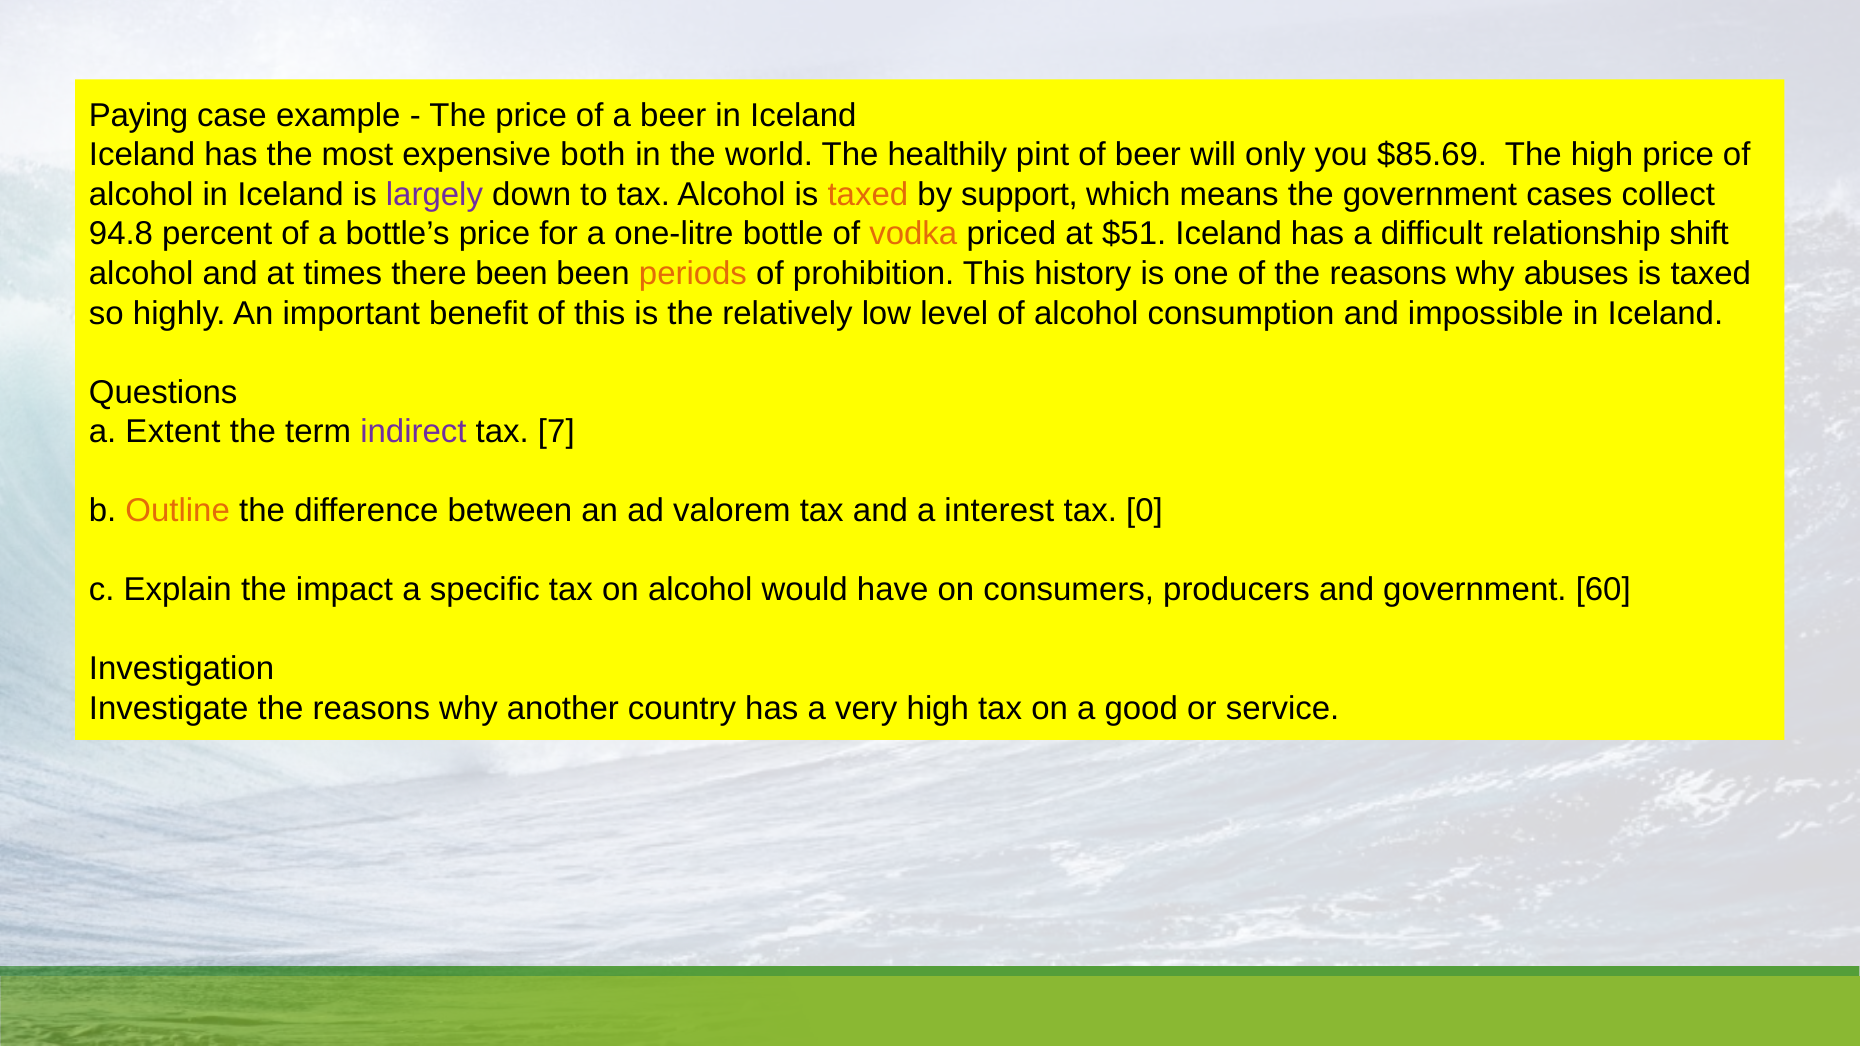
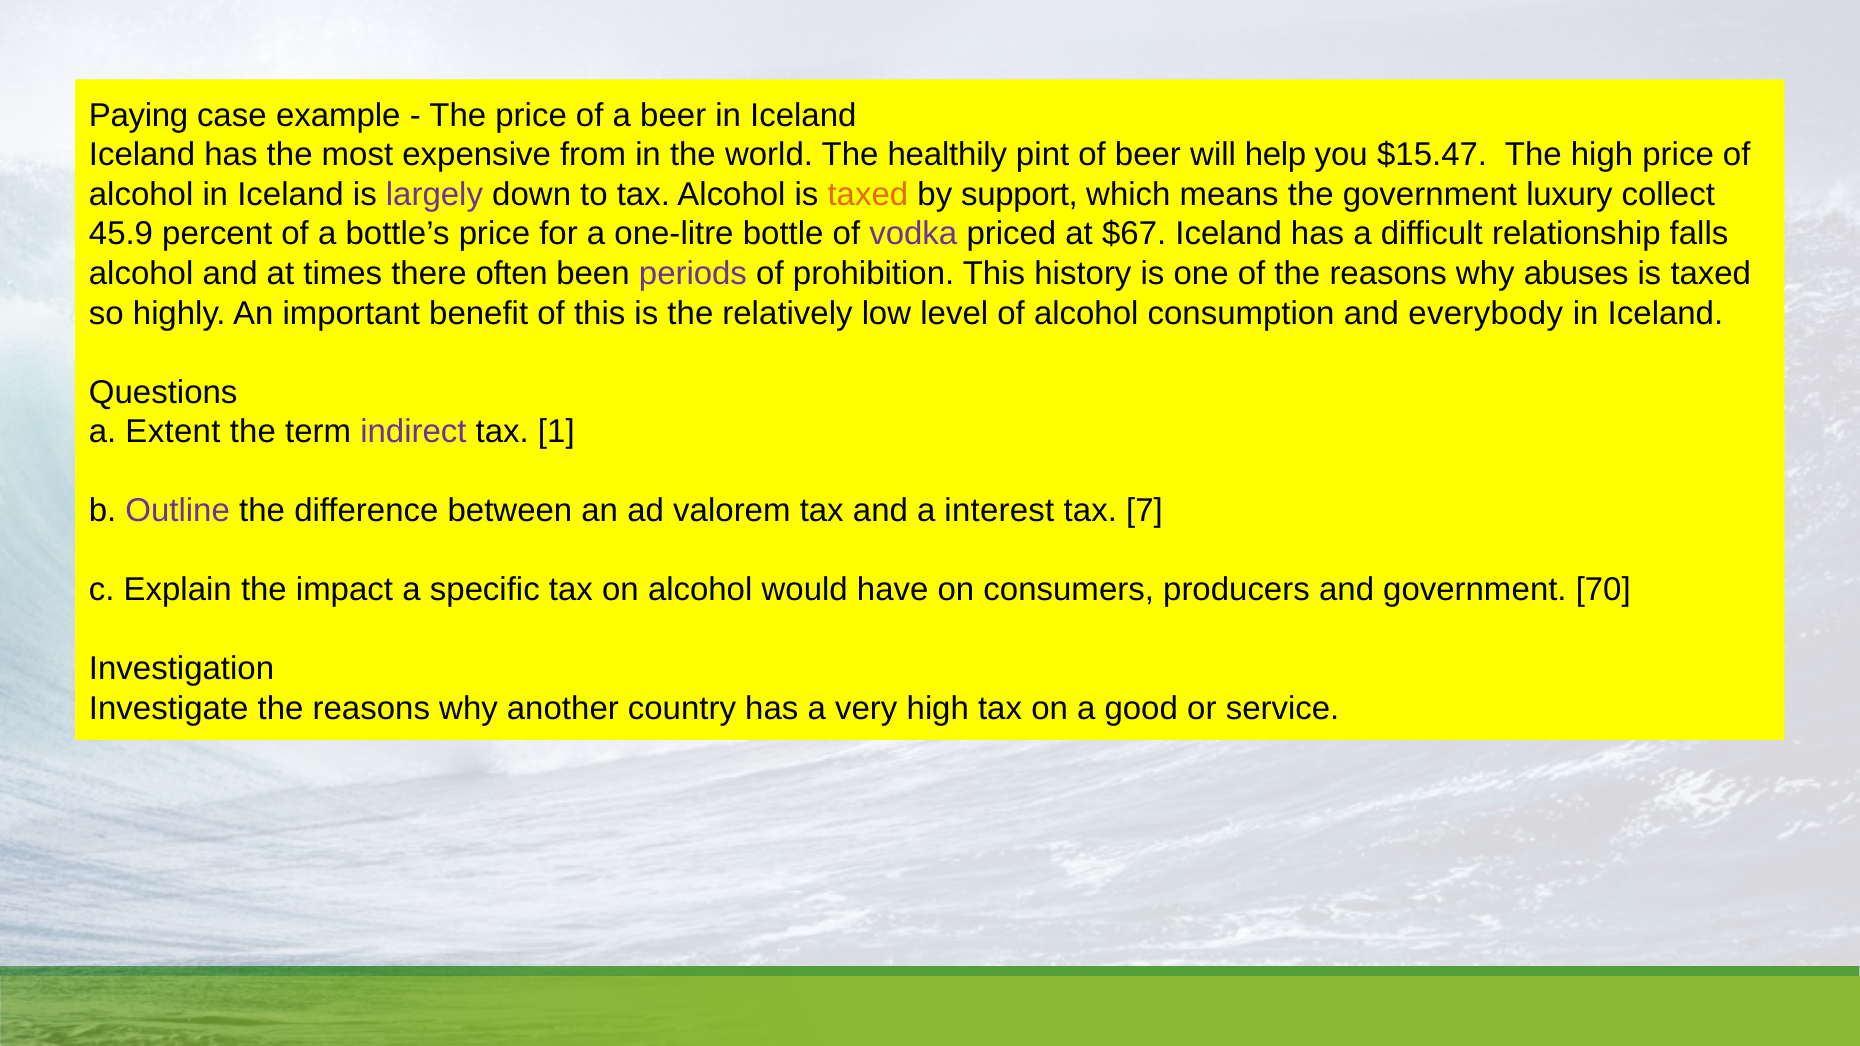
both: both -> from
only: only -> help
$85.69: $85.69 -> $15.47
cases: cases -> luxury
94.8: 94.8 -> 45.9
vodka colour: orange -> purple
$51: $51 -> $67
shift: shift -> falls
there been: been -> often
periods colour: orange -> purple
impossible: impossible -> everybody
7: 7 -> 1
Outline colour: orange -> purple
0: 0 -> 7
60: 60 -> 70
